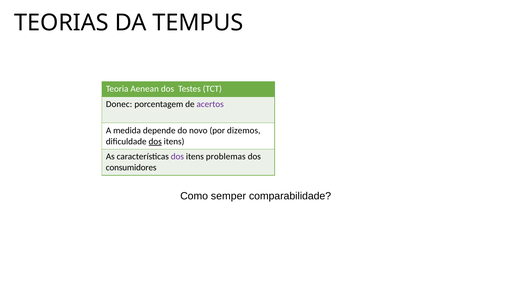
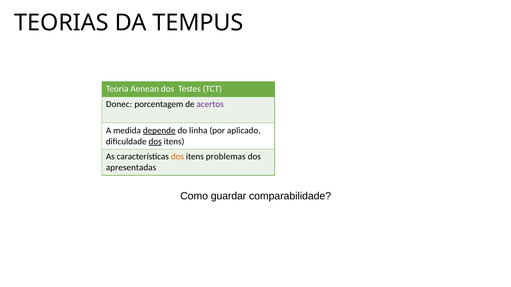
depende underline: none -> present
novo: novo -> linha
dizemos: dizemos -> aplicado
dos at (177, 157) colour: purple -> orange
consumidores: consumidores -> apresentadas
semper: semper -> guardar
